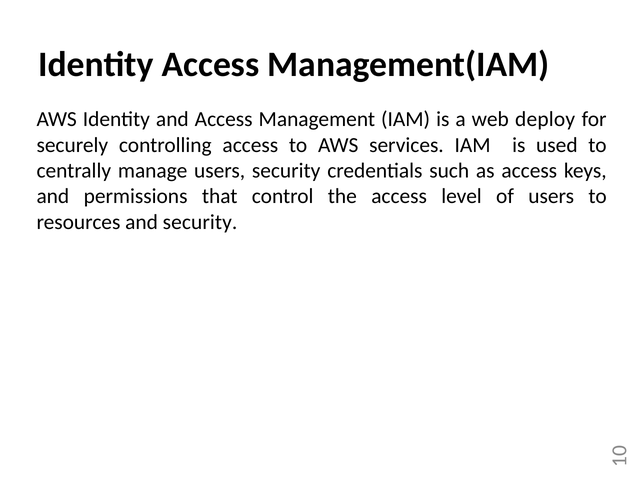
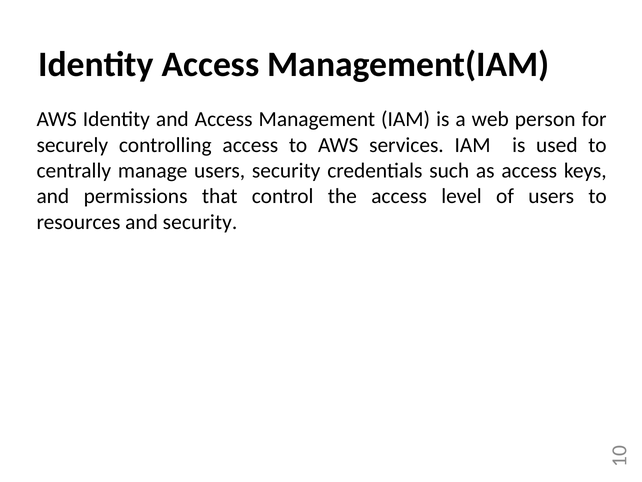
deploy: deploy -> person
